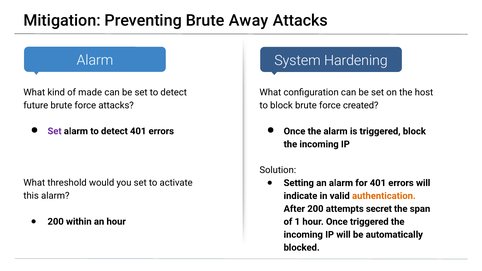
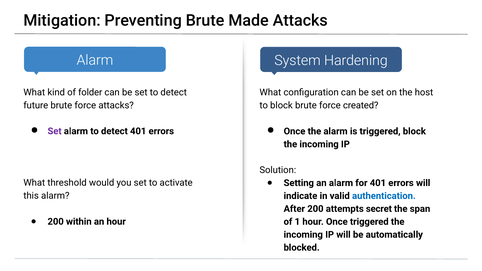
Away: Away -> Made
made: made -> folder
authentication colour: orange -> blue
